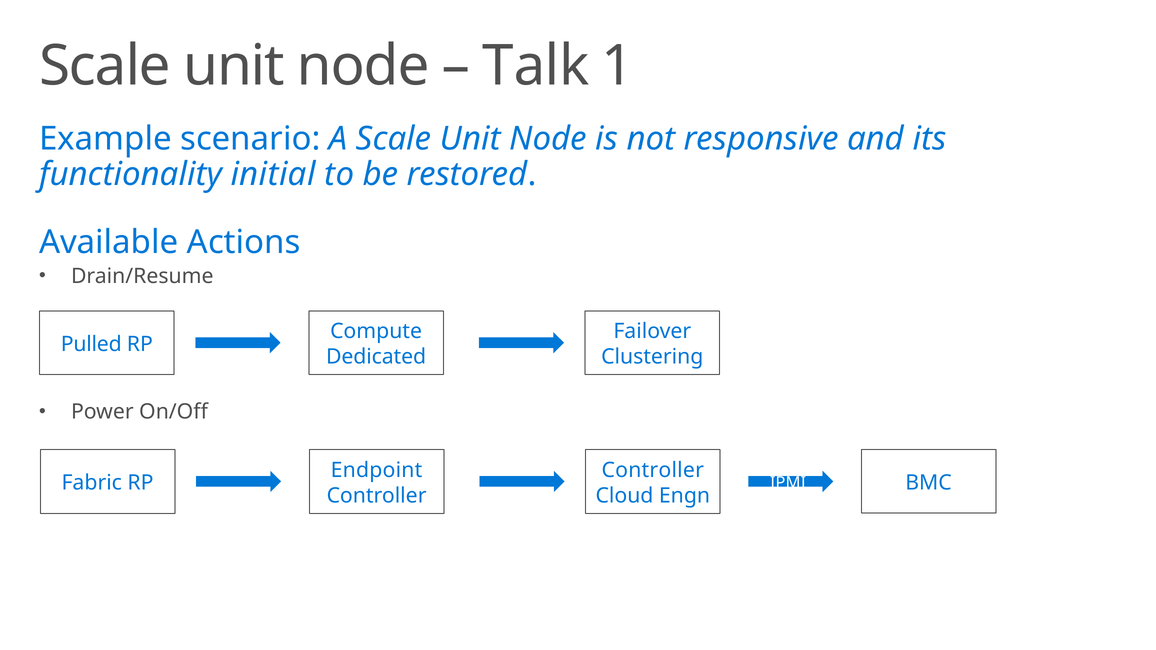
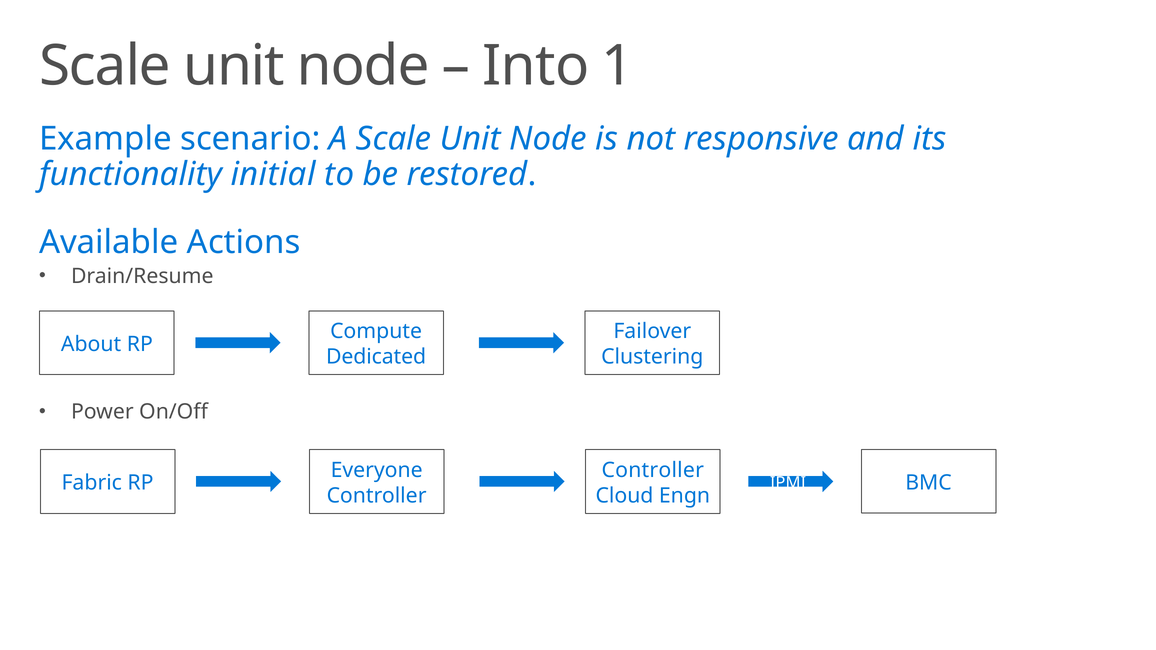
Talk: Talk -> Into
Pulled: Pulled -> About
Endpoint: Endpoint -> Everyone
